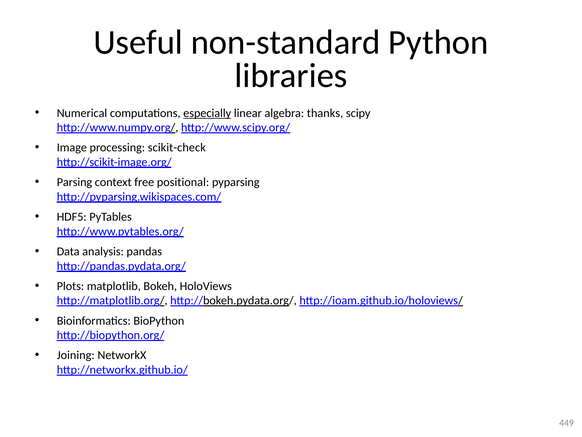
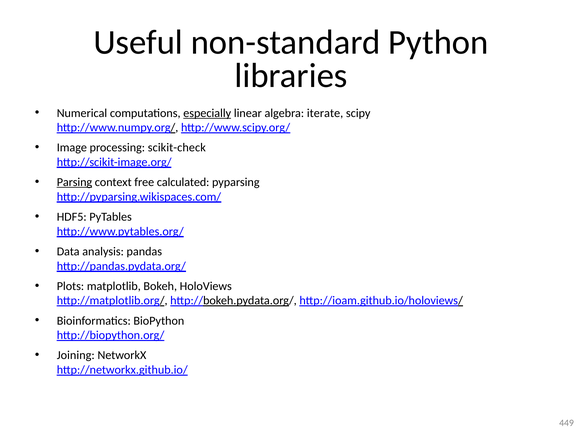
thanks: thanks -> iterate
Parsing underline: none -> present
positional: positional -> calculated
